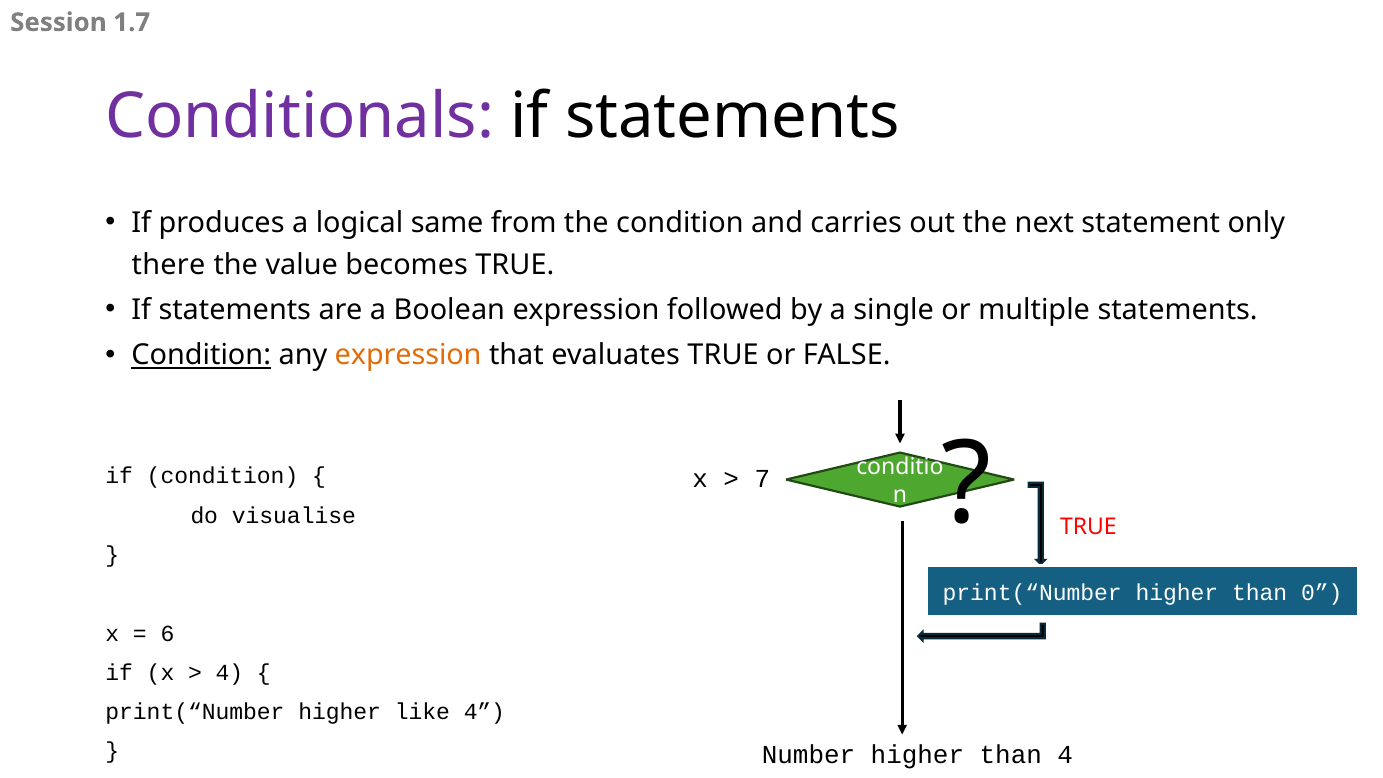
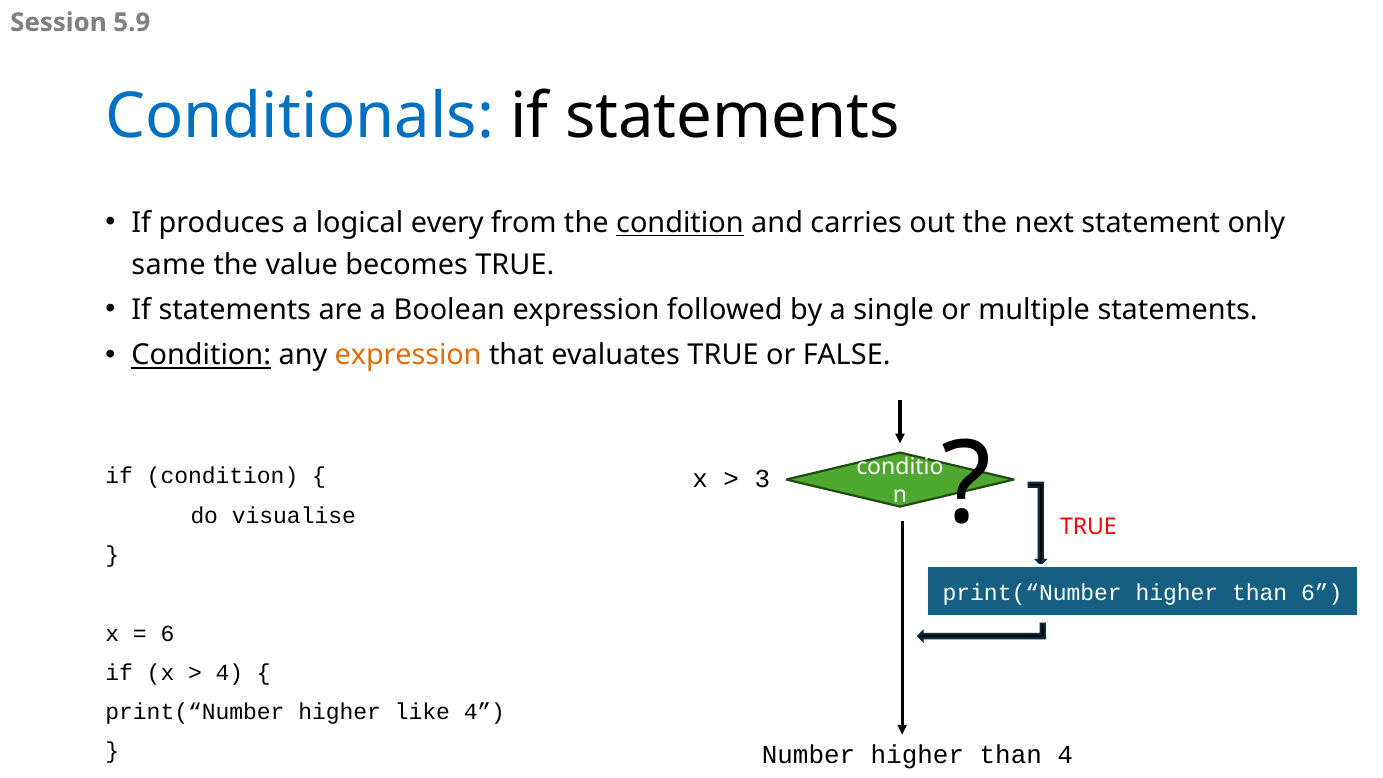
1.7: 1.7 -> 5.9
Conditionals colour: purple -> blue
same: same -> every
condition at (680, 223) underline: none -> present
there: there -> same
7: 7 -> 3
than 0: 0 -> 6
